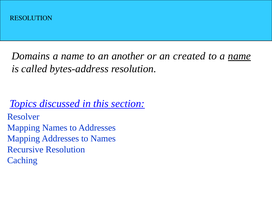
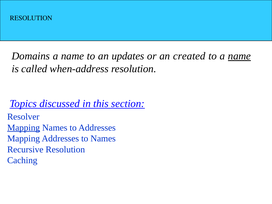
another: another -> updates
bytes-address: bytes-address -> when-address
Mapping at (24, 128) underline: none -> present
